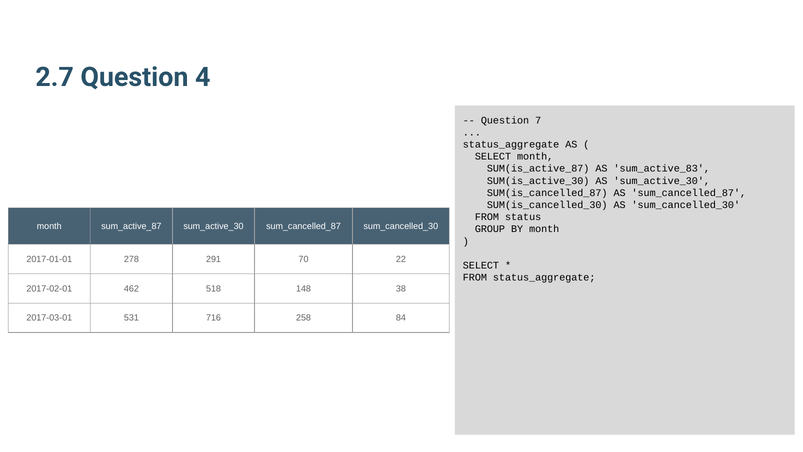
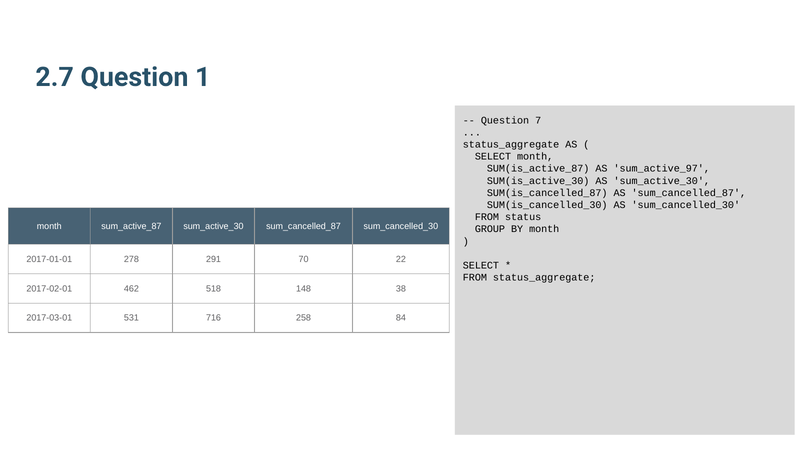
4: 4 -> 1
sum_active_83: sum_active_83 -> sum_active_97
